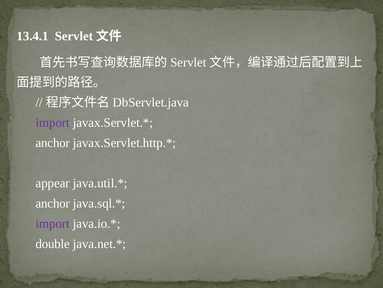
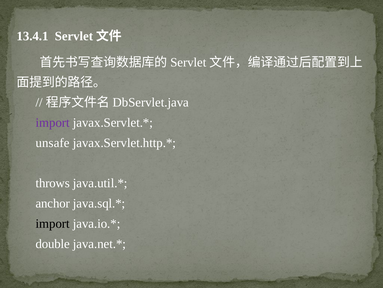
anchor at (53, 142): anchor -> unsafe
appear: appear -> throws
import at (53, 223) colour: purple -> black
